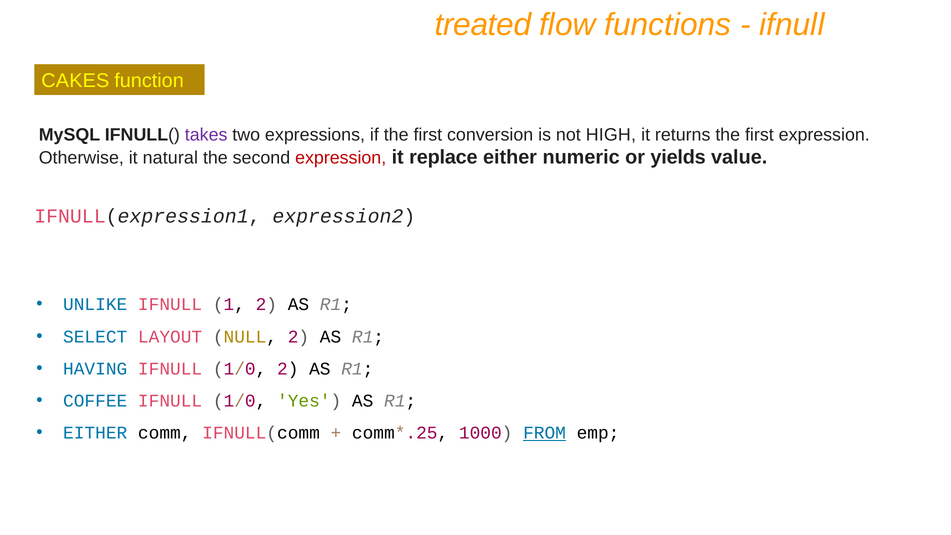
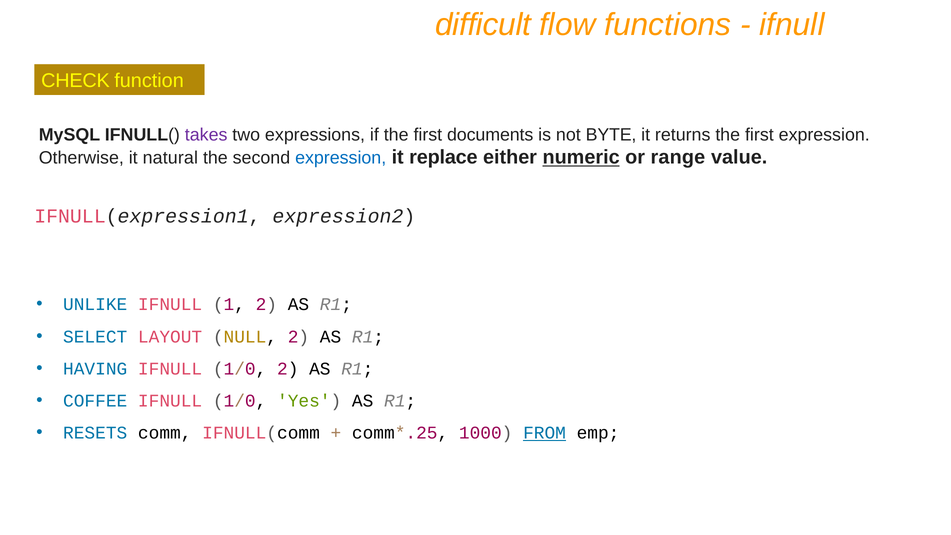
treated: treated -> difficult
CAKES: CAKES -> CHECK
conversion: conversion -> documents
HIGH: HIGH -> BYTE
expression at (341, 158) colour: red -> blue
numeric underline: none -> present
yields: yields -> range
EITHER at (95, 433): EITHER -> RESETS
